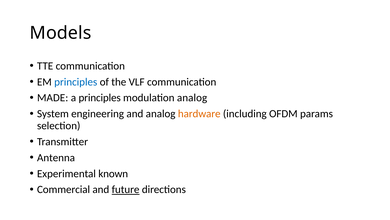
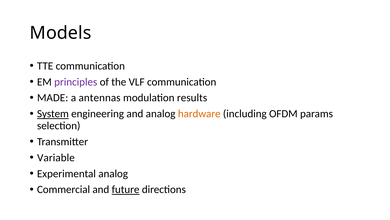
principles at (76, 82) colour: blue -> purple
a principles: principles -> antennas
modulation analog: analog -> results
System underline: none -> present
Antenna: Antenna -> Variable
Experimental known: known -> analog
